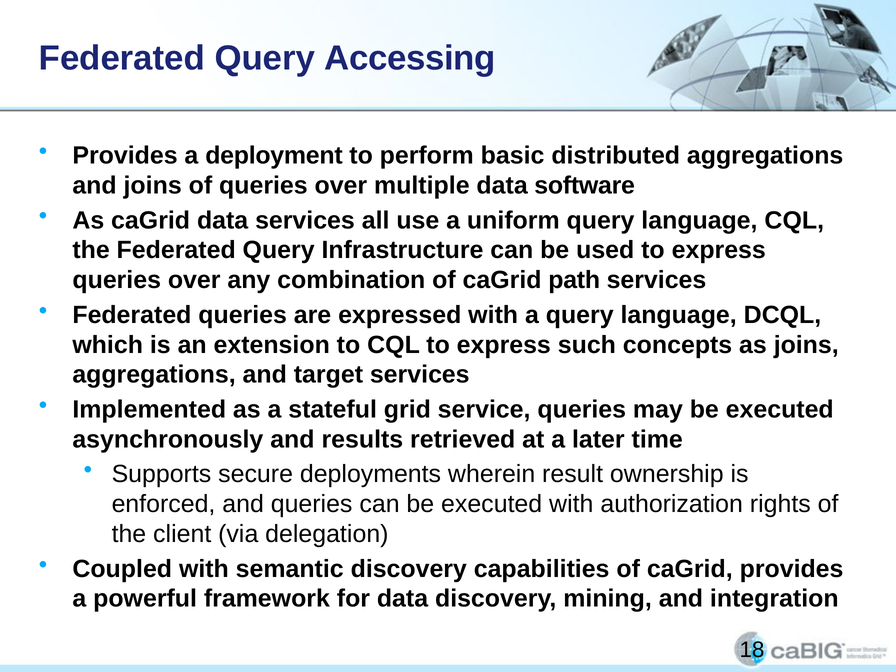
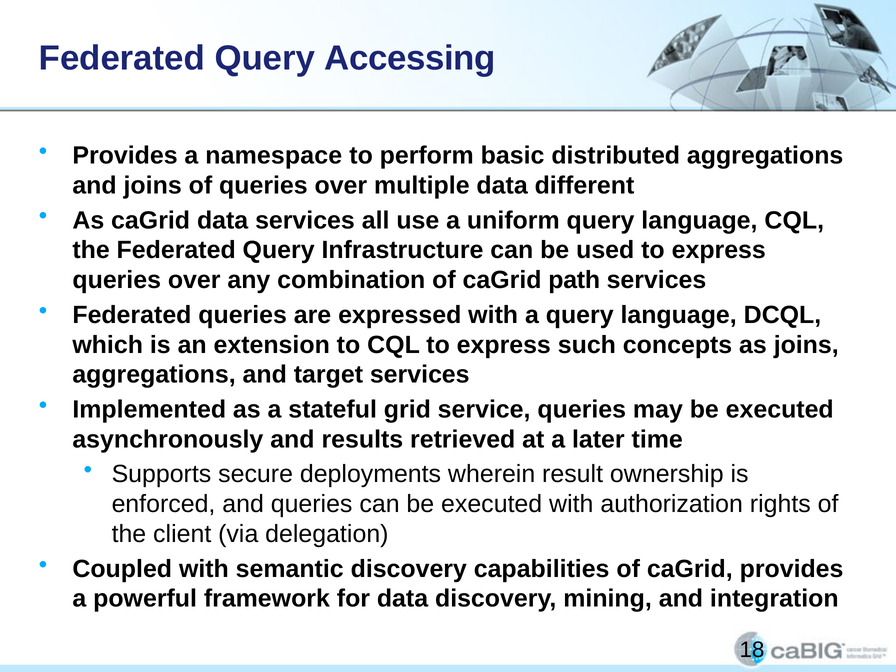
deployment: deployment -> namespace
software: software -> different
